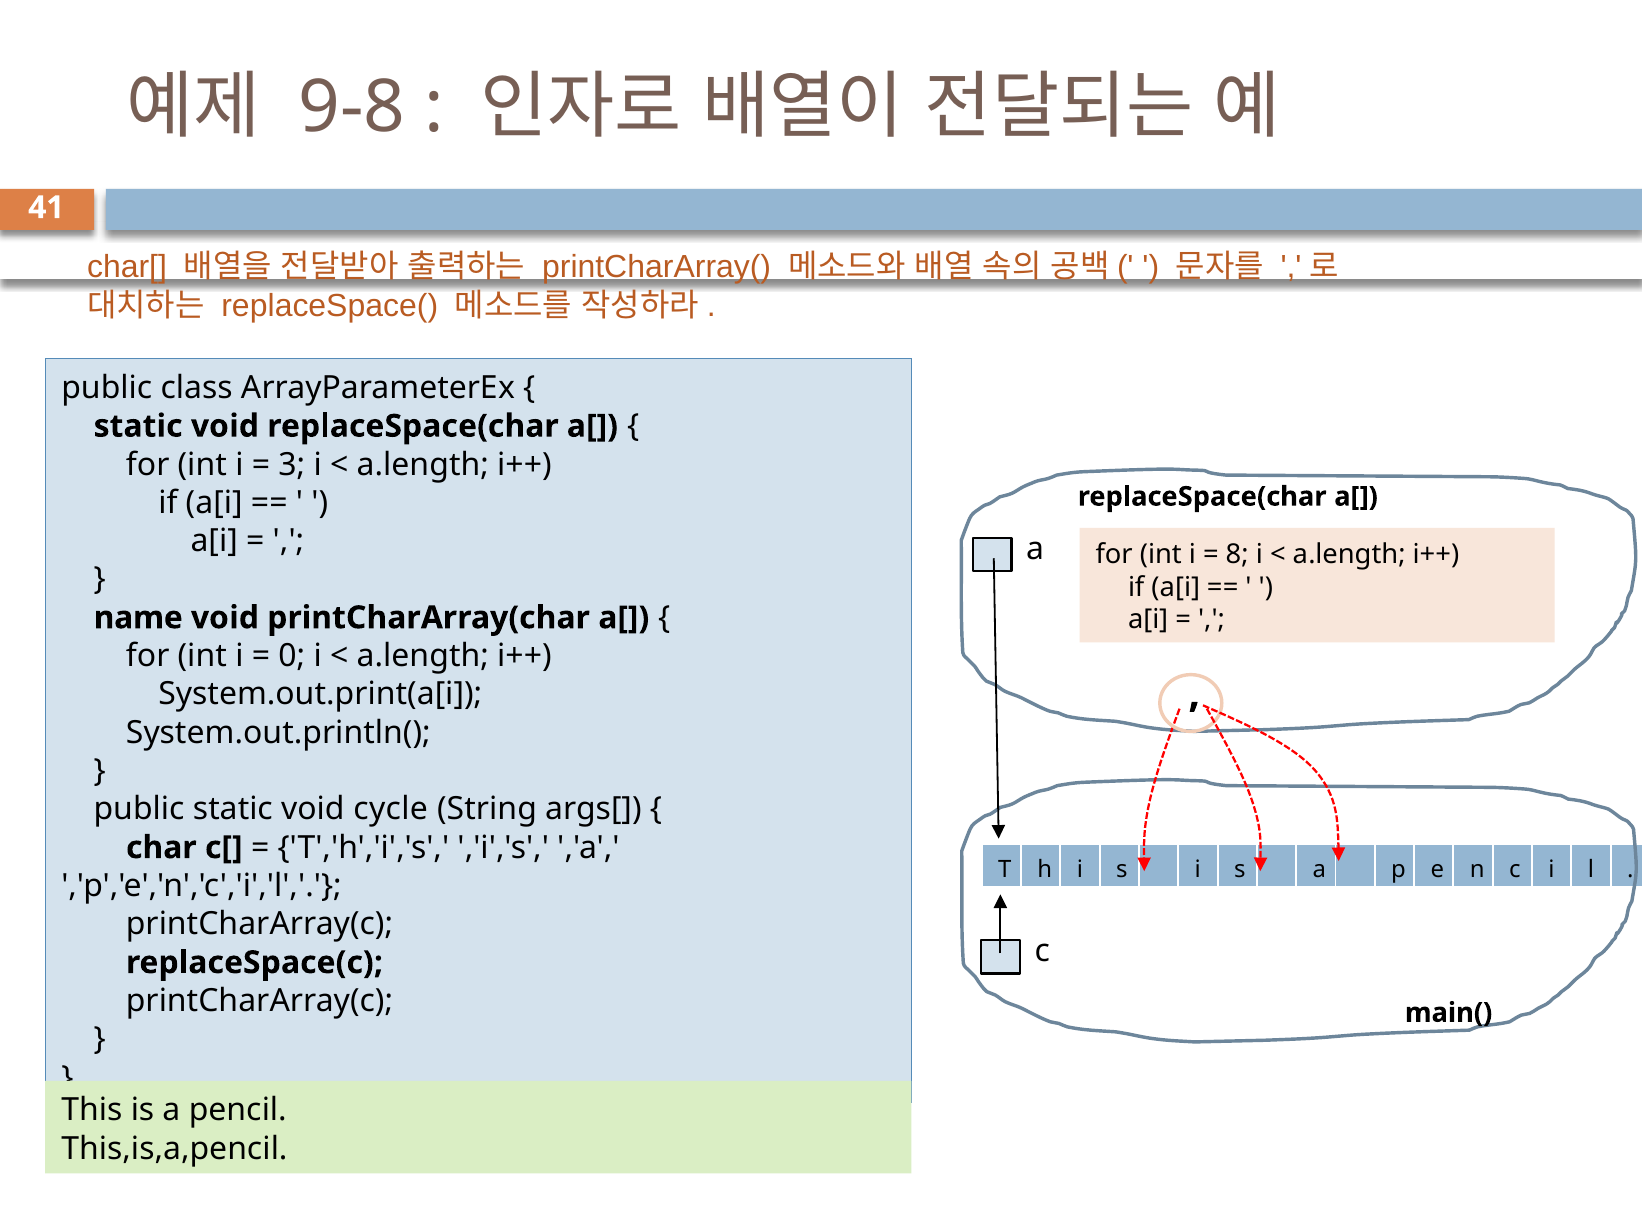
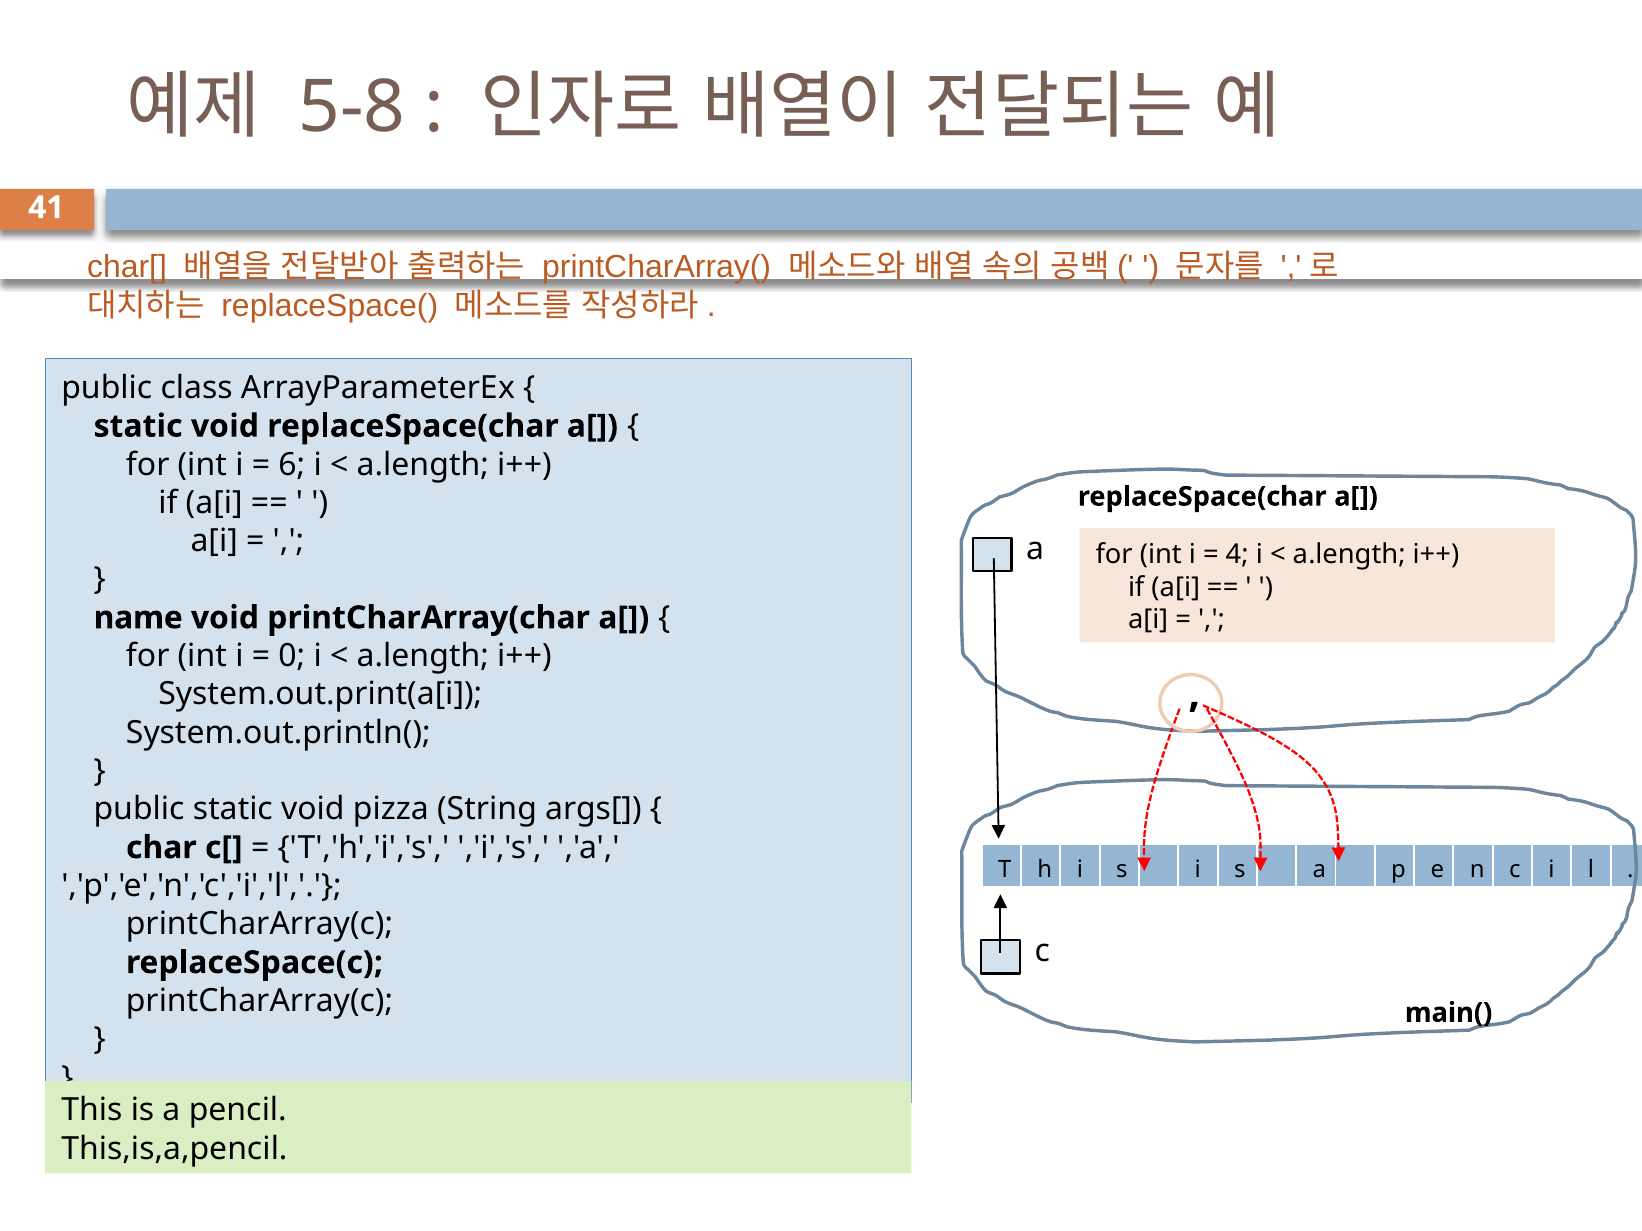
9-8: 9-8 -> 5-8
3: 3 -> 6
8: 8 -> 4
cycle: cycle -> pizza
